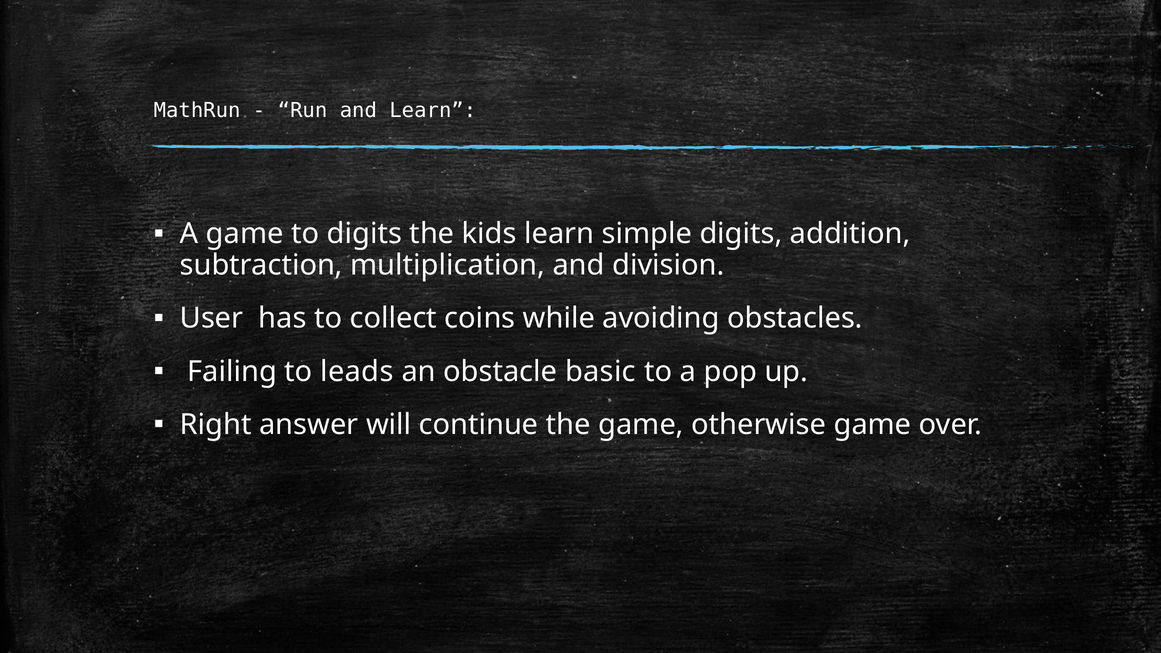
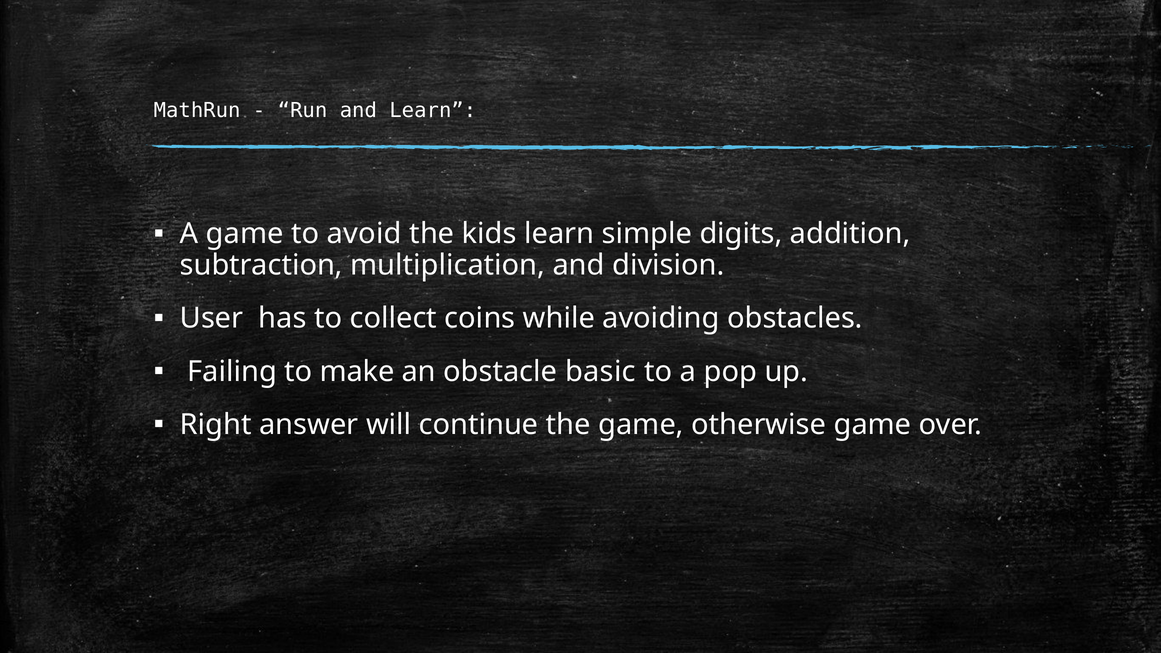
to digits: digits -> avoid
leads: leads -> make
